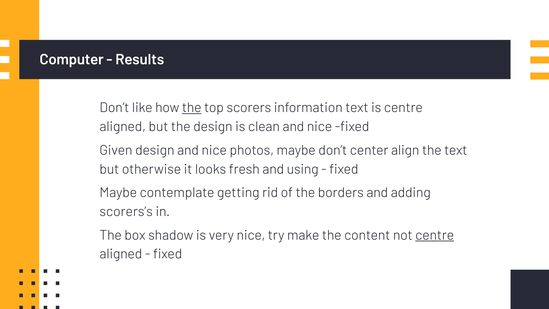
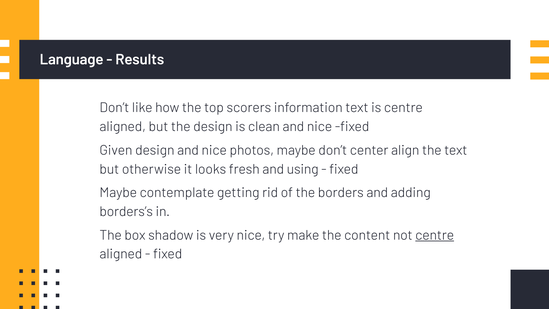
Computer: Computer -> Language
the at (192, 108) underline: present -> none
scorers’s: scorers’s -> borders’s
